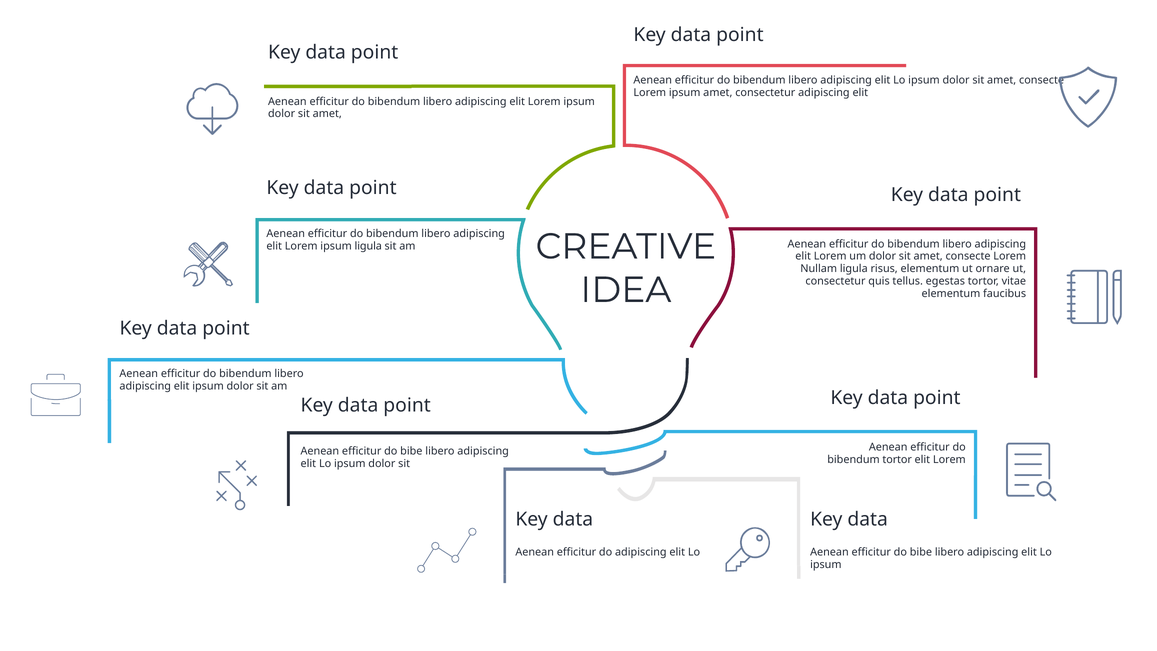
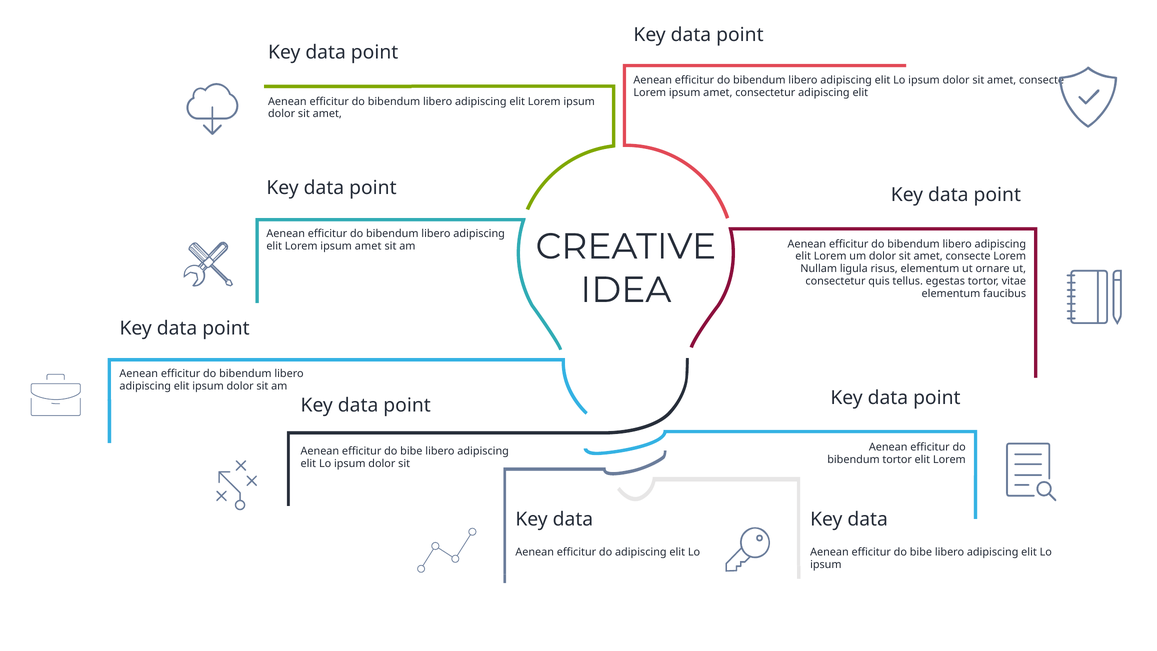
elit Lorem ipsum ligula: ligula -> amet
